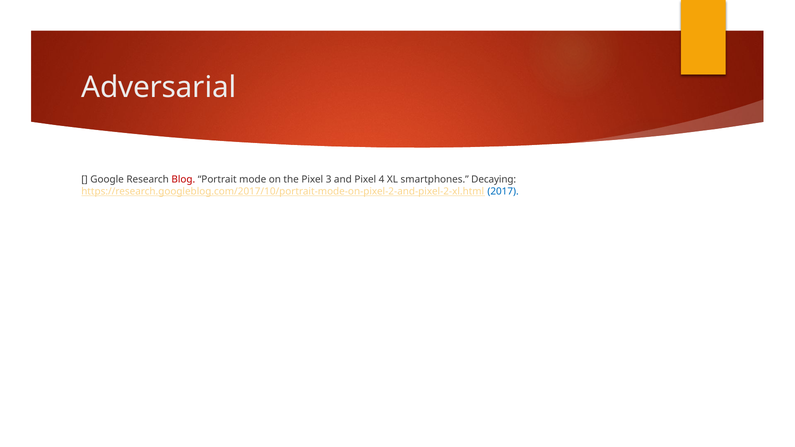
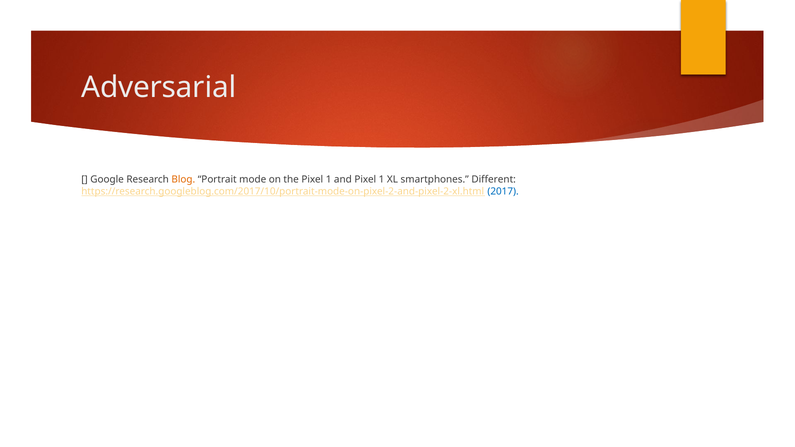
Blog colour: red -> orange
the Pixel 3: 3 -> 1
and Pixel 4: 4 -> 1
Decaying: Decaying -> Different
